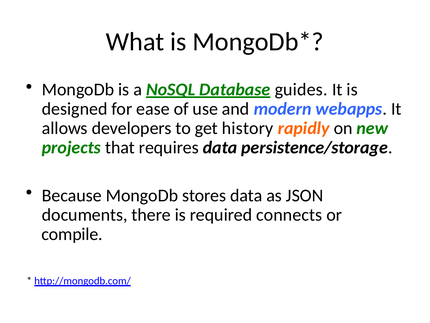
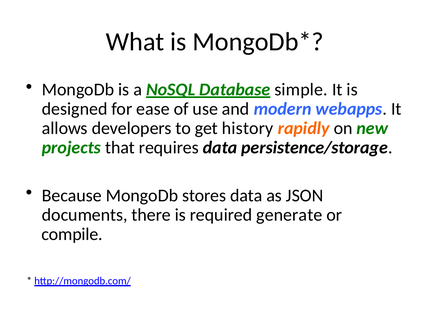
guides: guides -> simple
connects: connects -> generate
